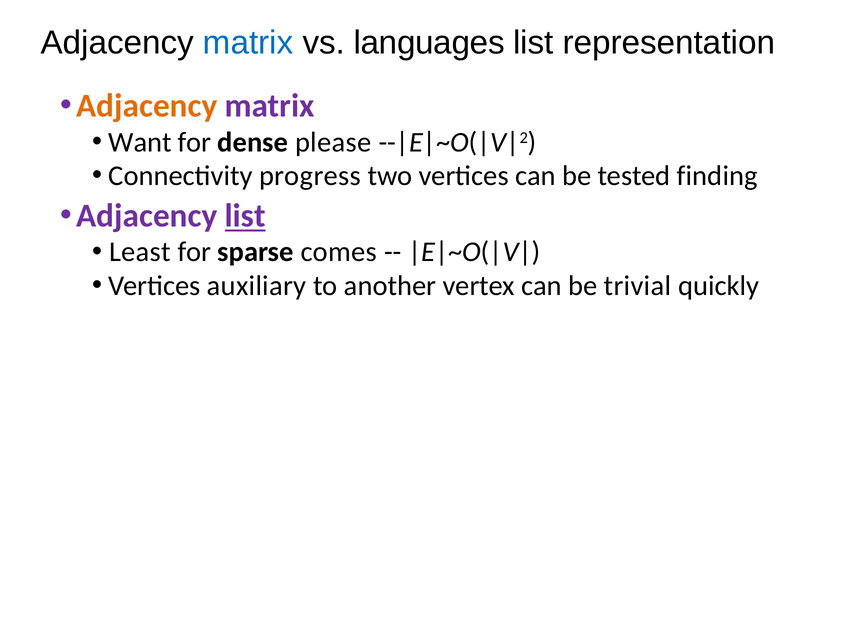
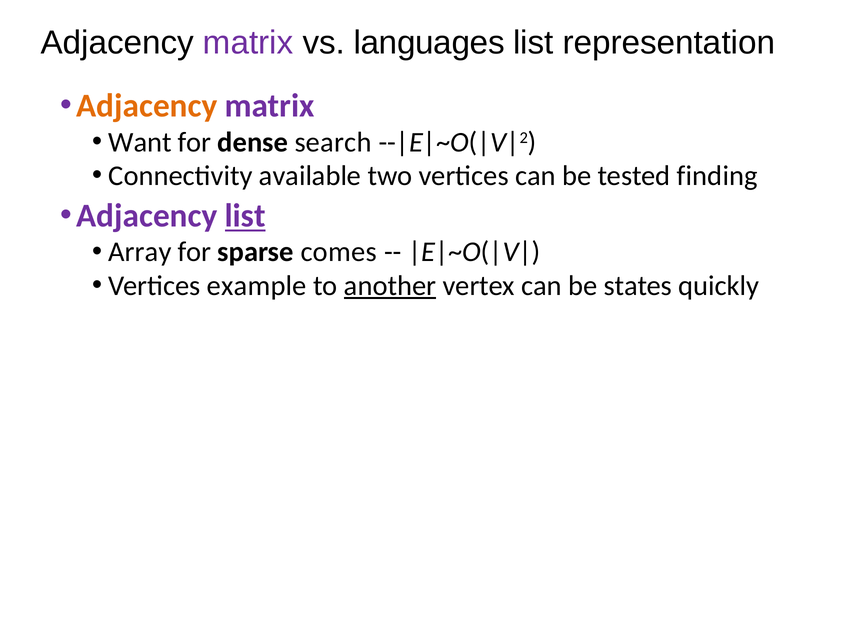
matrix at (248, 43) colour: blue -> purple
please: please -> search
progress: progress -> available
Least: Least -> Array
auxiliary: auxiliary -> example
another underline: none -> present
trivial: trivial -> states
